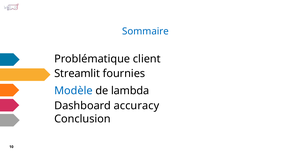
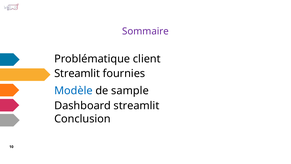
Sommaire colour: blue -> purple
lambda: lambda -> sample
Dashboard accuracy: accuracy -> streamlit
